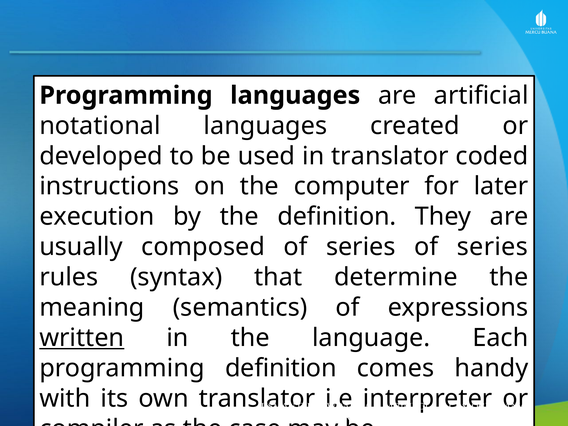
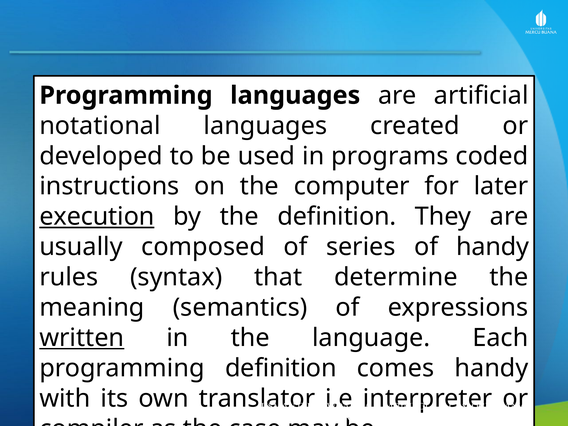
in translator: translator -> programs
execution underline: none -> present
series of series: series -> handy
